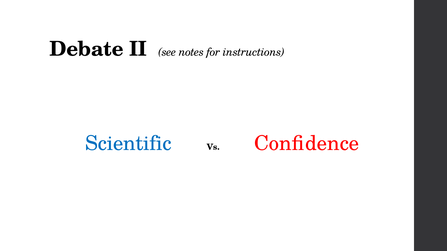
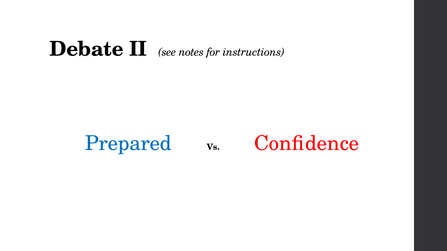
Scientific: Scientific -> Prepared
